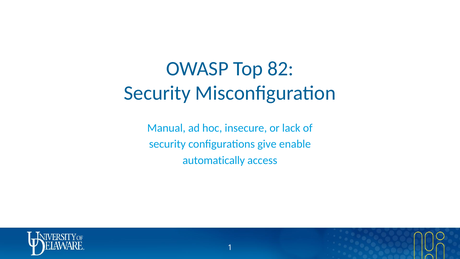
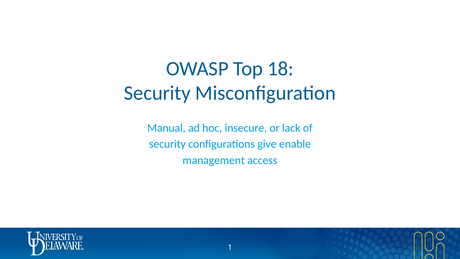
82: 82 -> 18
automatically: automatically -> management
